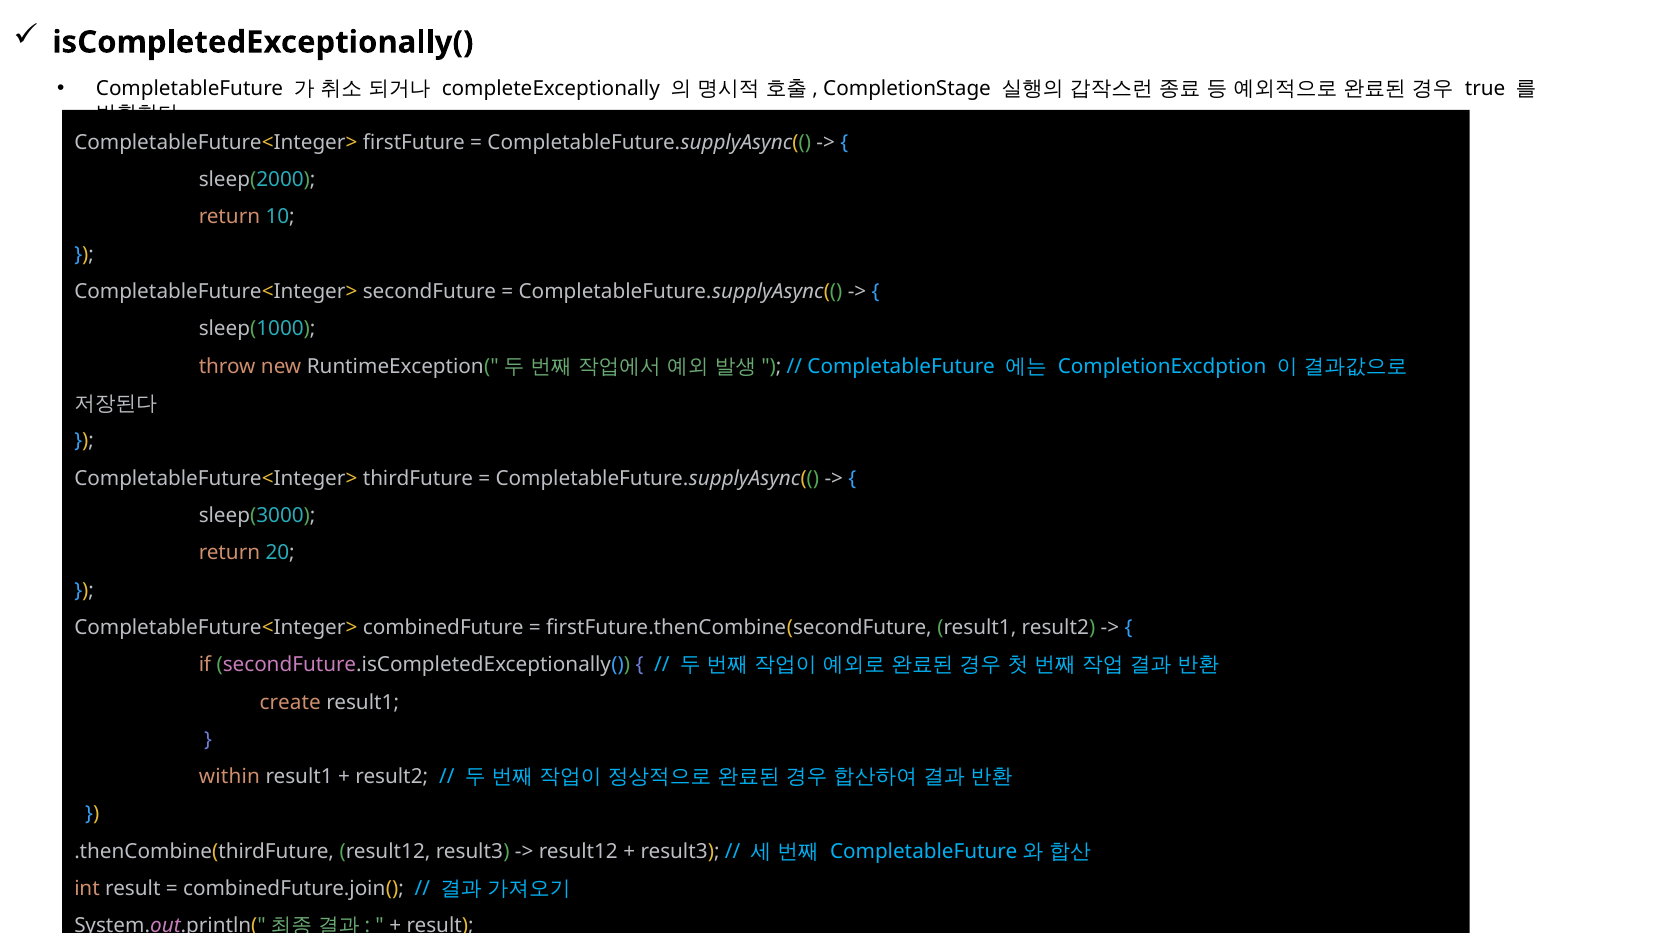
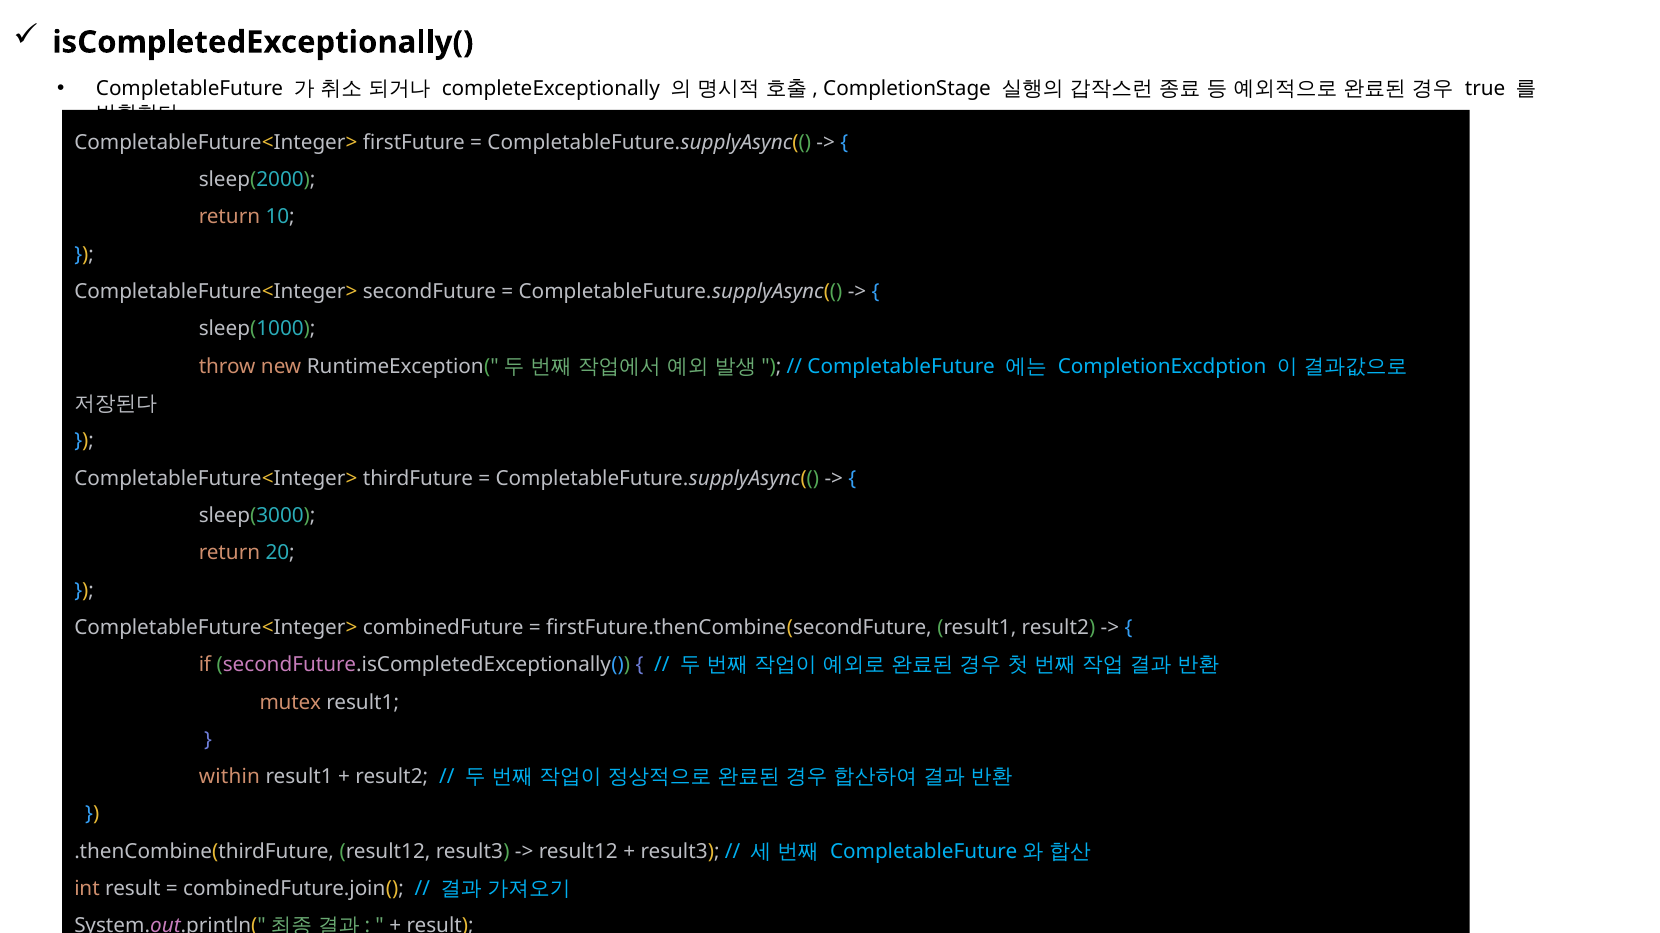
create: create -> mutex
